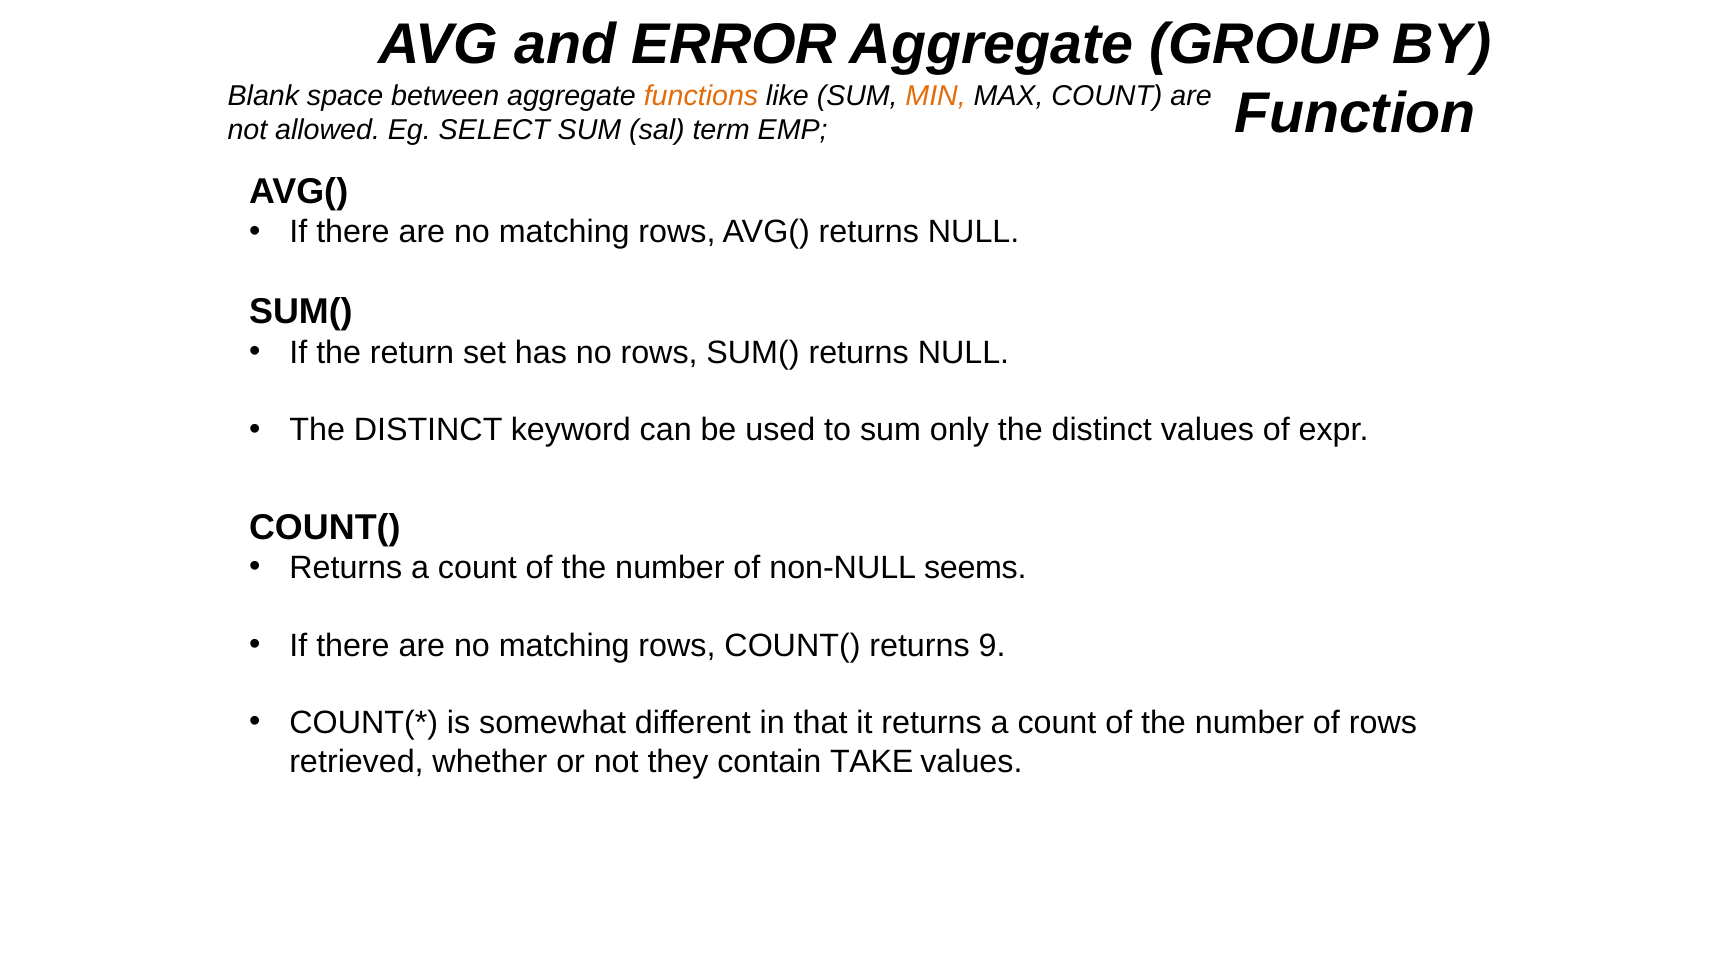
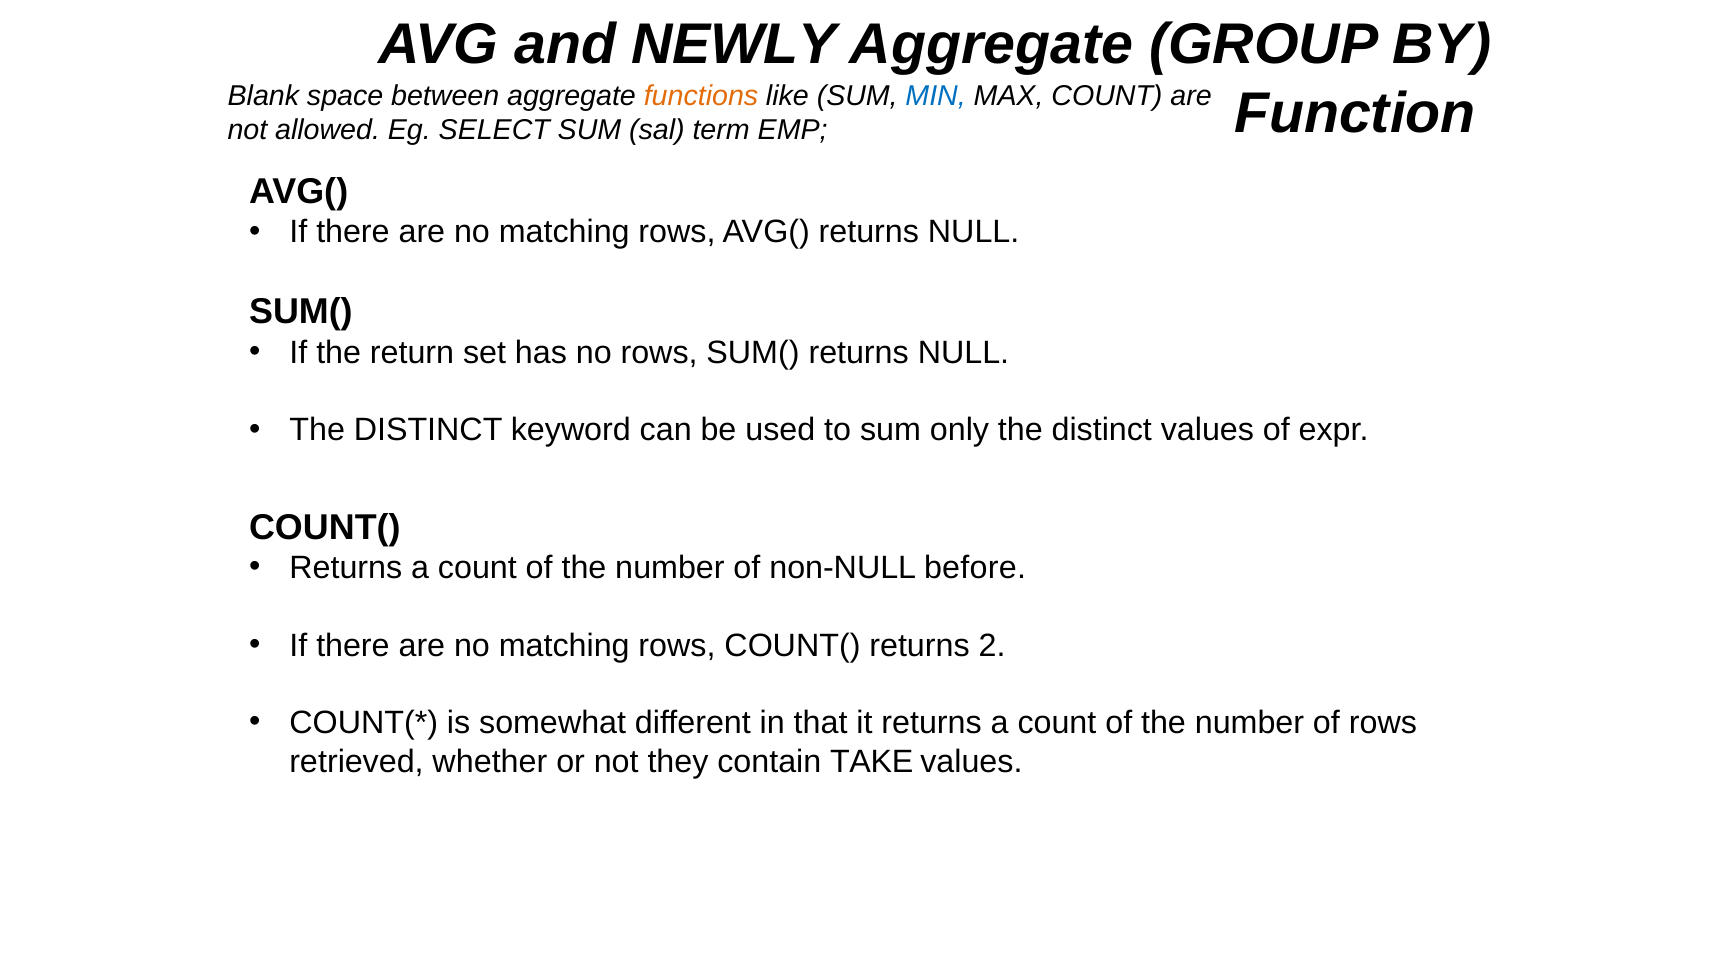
ERROR: ERROR -> NEWLY
MIN colour: orange -> blue
seems: seems -> before
9: 9 -> 2
